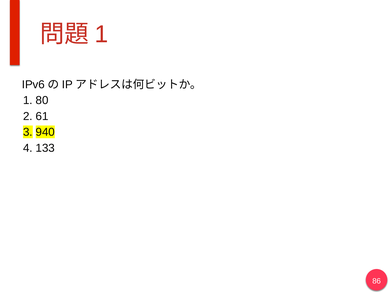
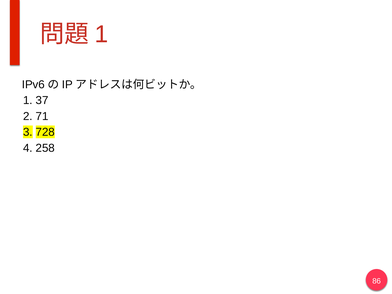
80: 80 -> 37
61: 61 -> 71
940: 940 -> 728
133: 133 -> 258
